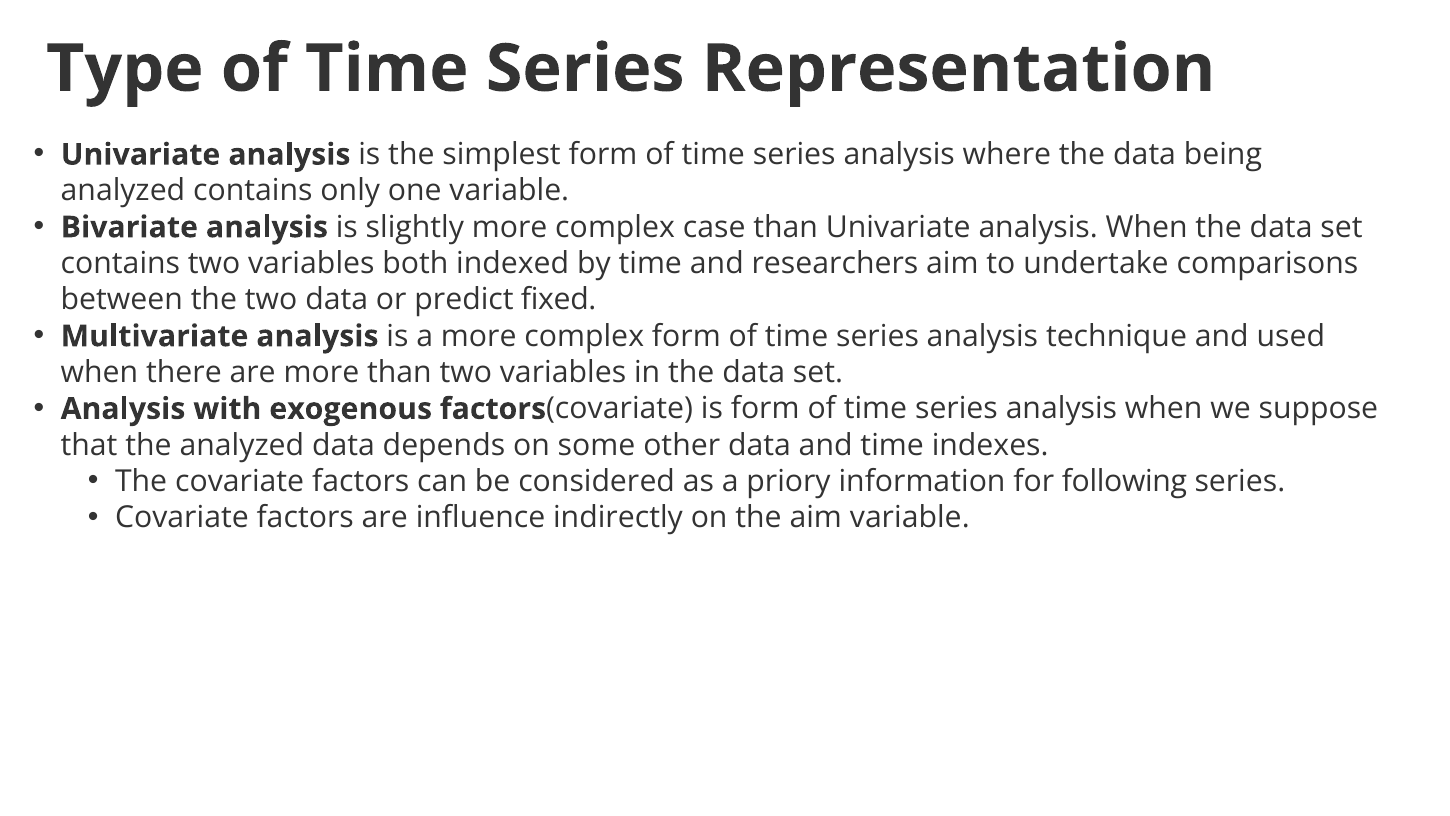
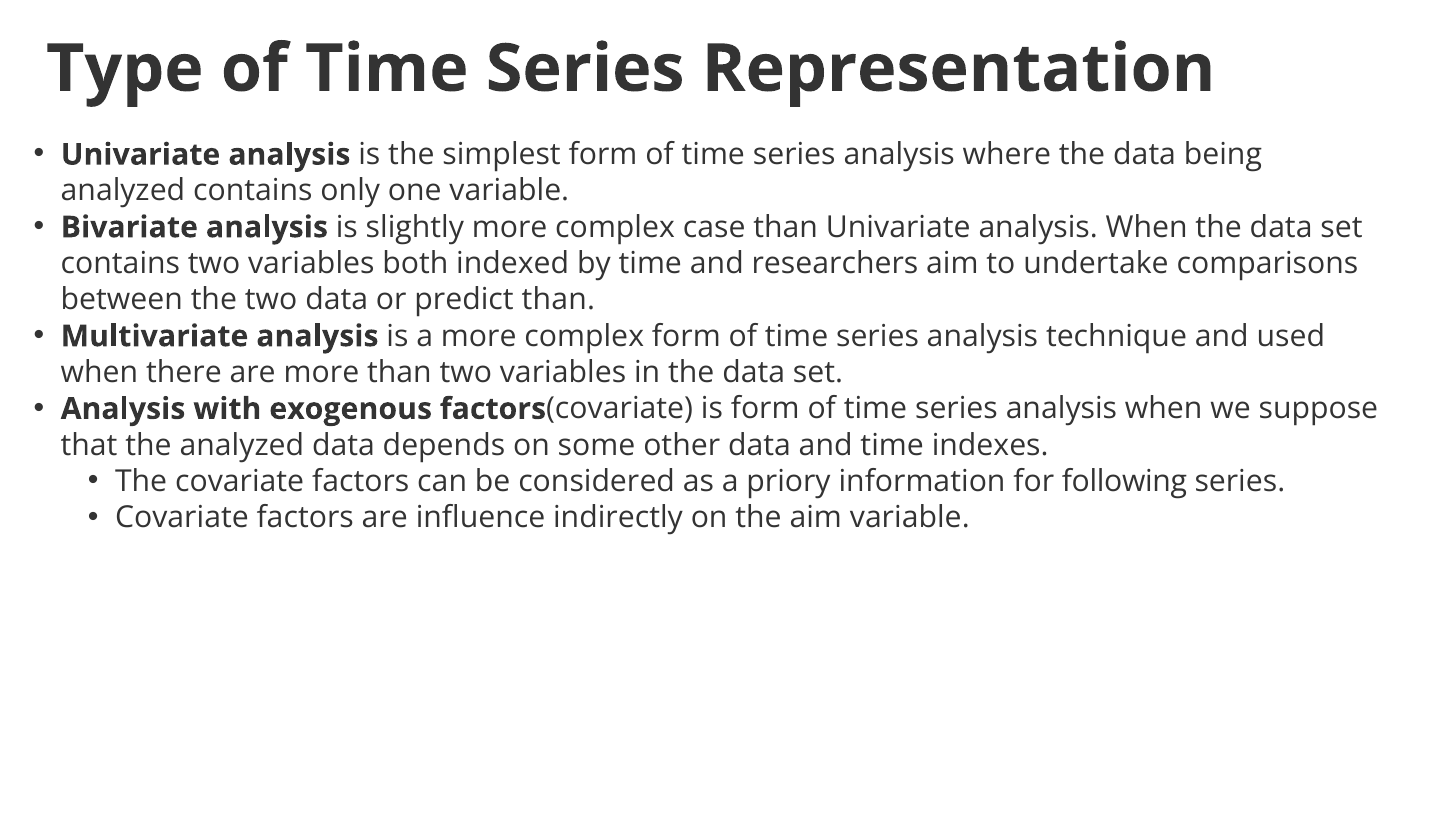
predict fixed: fixed -> than
